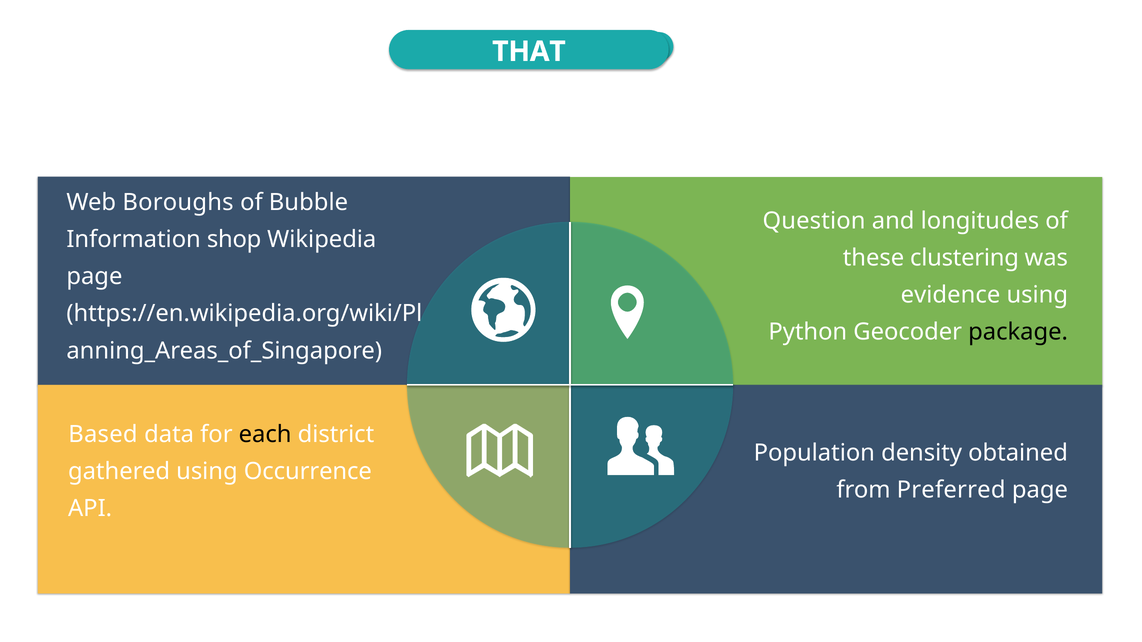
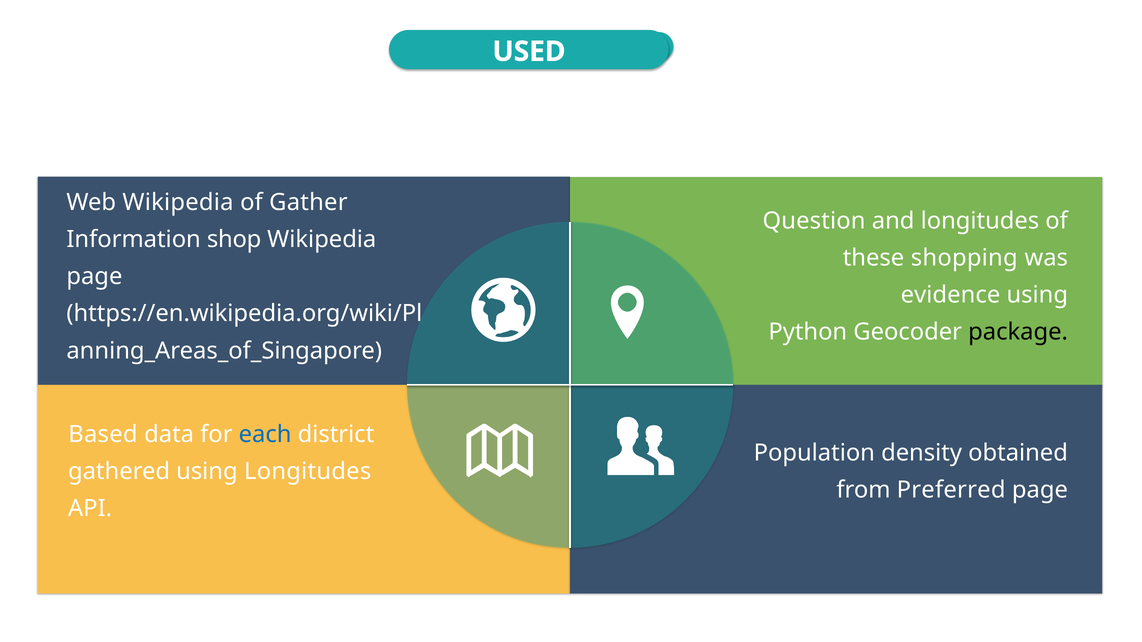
THAT: THAT -> USED
Web Boroughs: Boroughs -> Wikipedia
Bubble: Bubble -> Gather
clustering: clustering -> shopping
each colour: black -> blue
using Occurrence: Occurrence -> Longitudes
